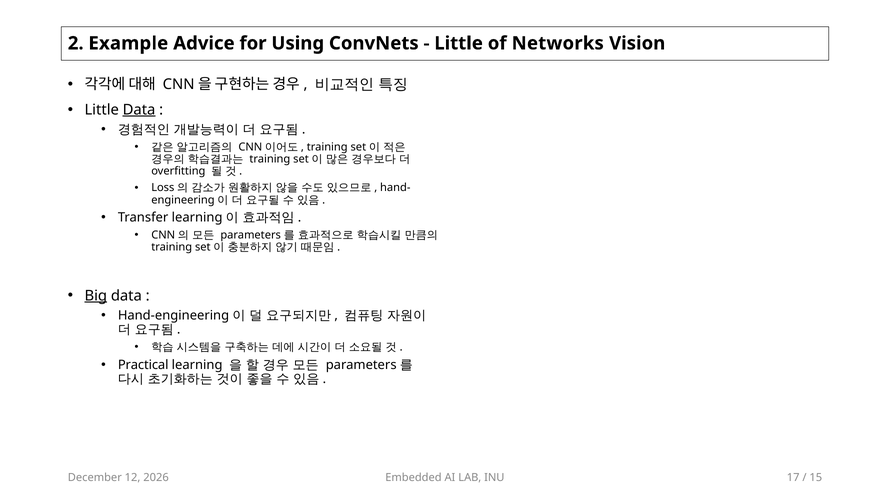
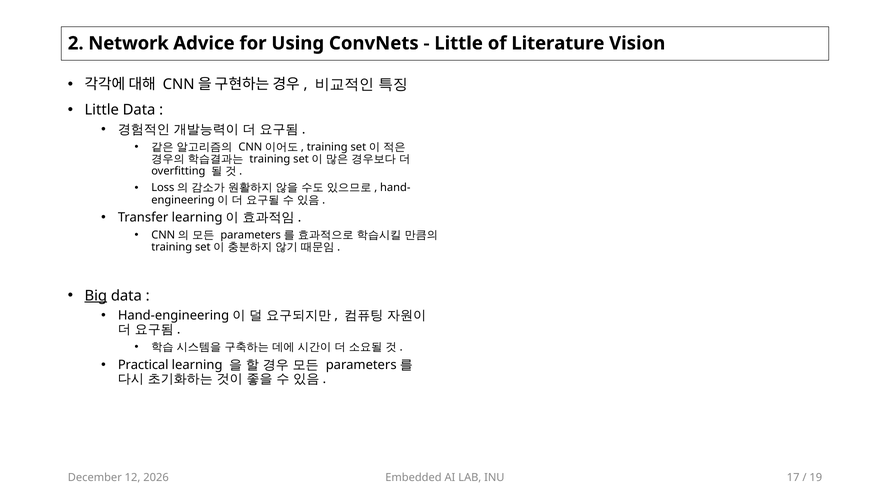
Example: Example -> Network
Networks: Networks -> Literature
Data at (139, 110) underline: present -> none
15: 15 -> 19
